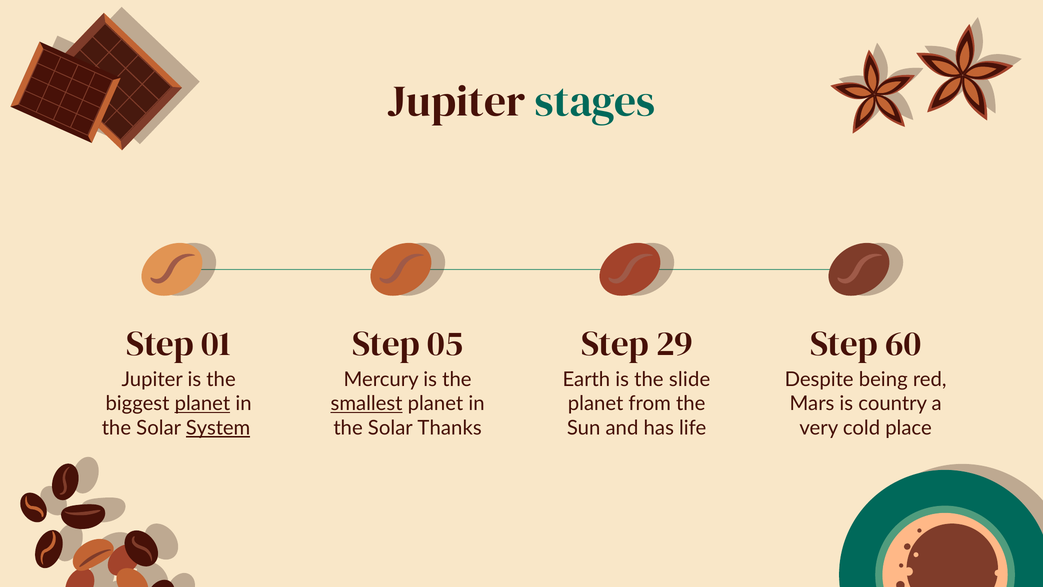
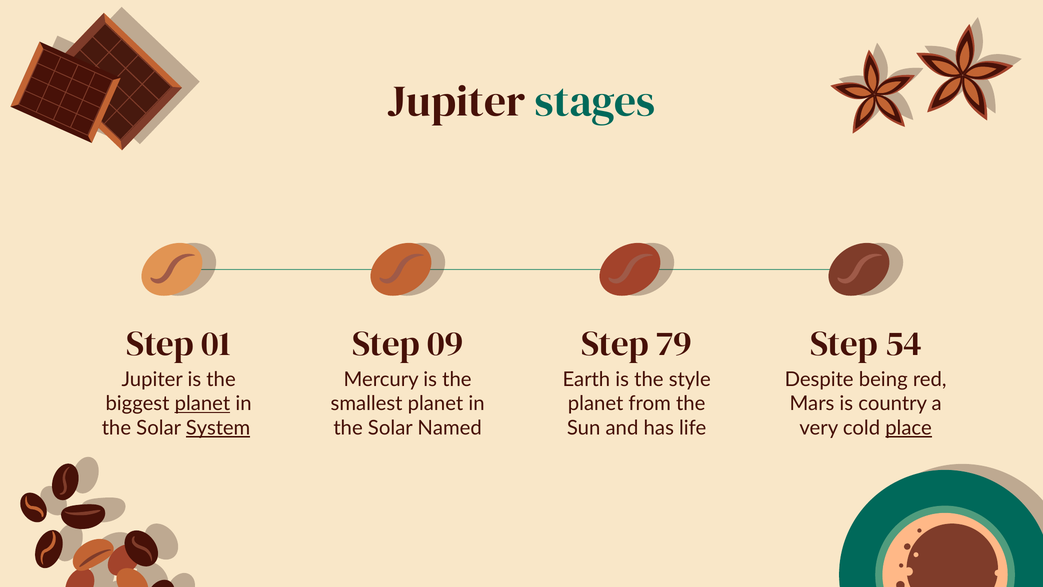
05: 05 -> 09
29: 29 -> 79
60: 60 -> 54
slide: slide -> style
smallest underline: present -> none
Thanks: Thanks -> Named
place underline: none -> present
